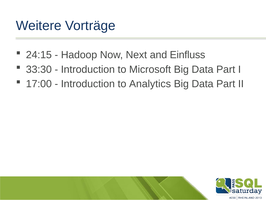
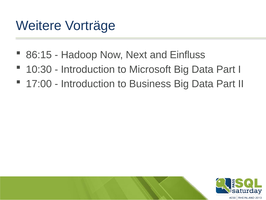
24:15: 24:15 -> 86:15
33:30: 33:30 -> 10:30
Analytics: Analytics -> Business
